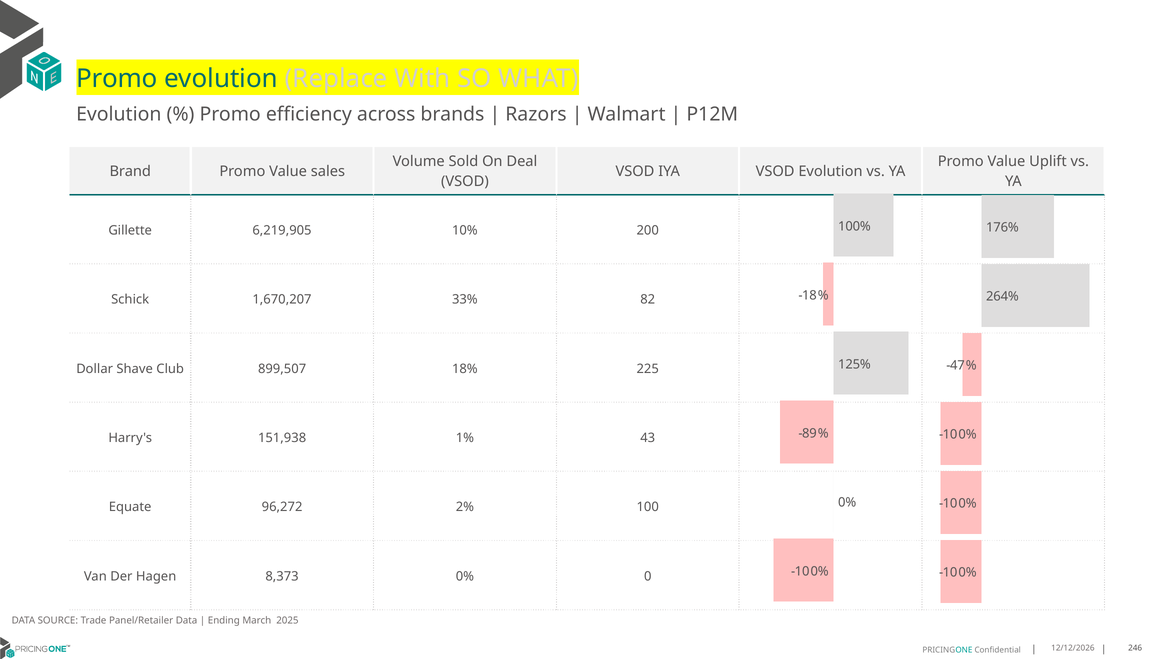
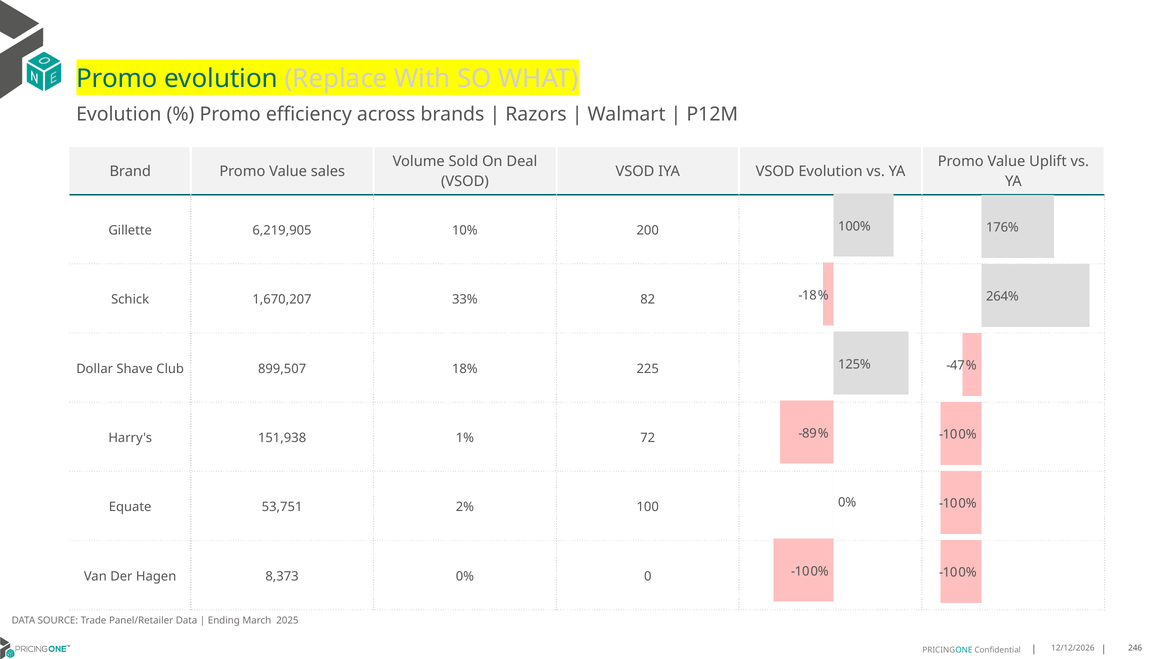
43: 43 -> 72
96,272: 96,272 -> 53,751
